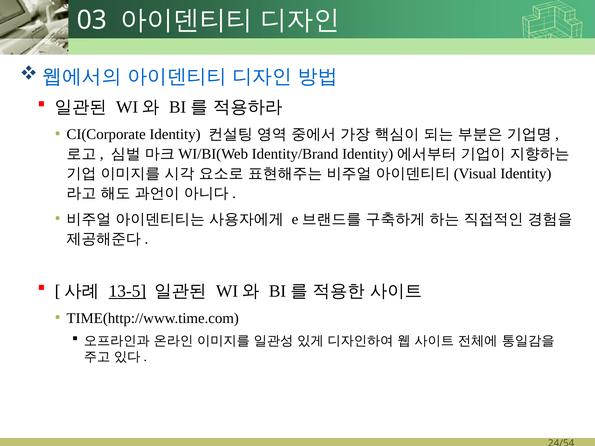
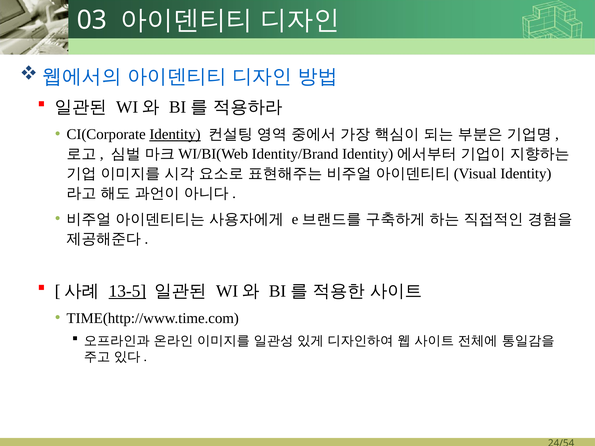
Identity at (175, 134) underline: none -> present
